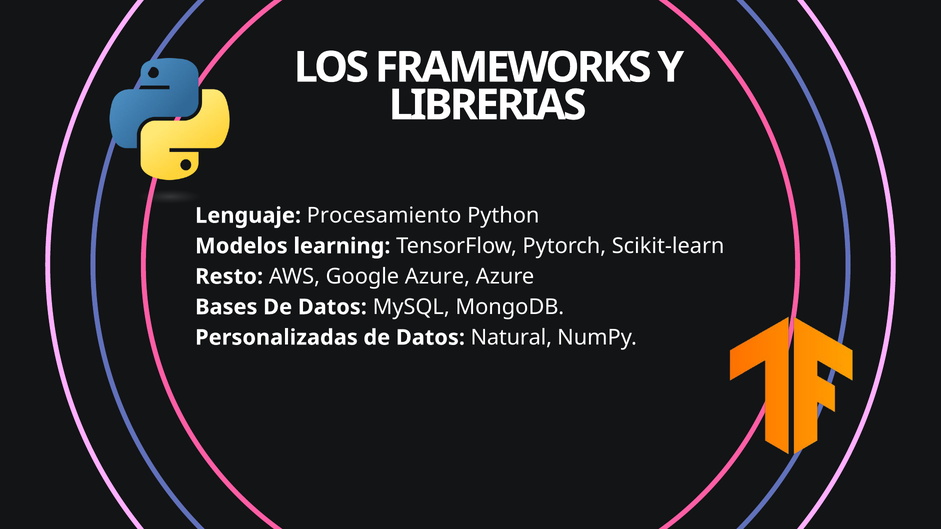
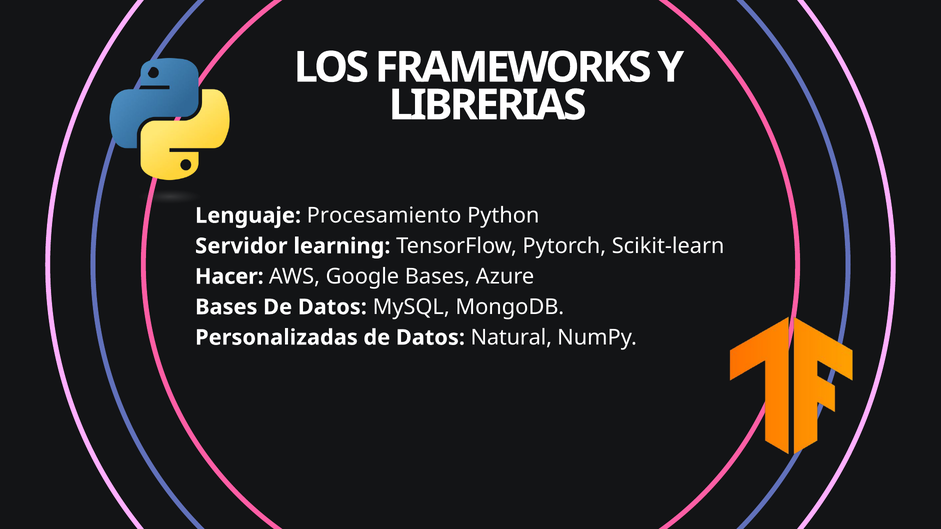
Modelos: Modelos -> Servidor
Resto: Resto -> Hacer
Google Azure: Azure -> Bases
